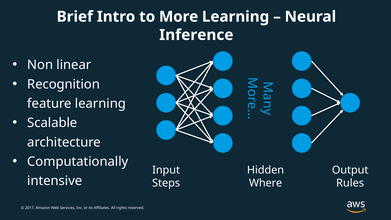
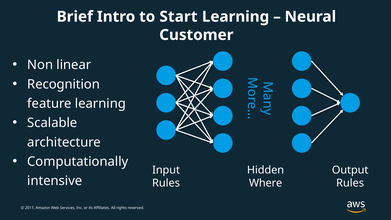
More: More -> Start
Inference: Inference -> Customer
Steps at (166, 183): Steps -> Rules
